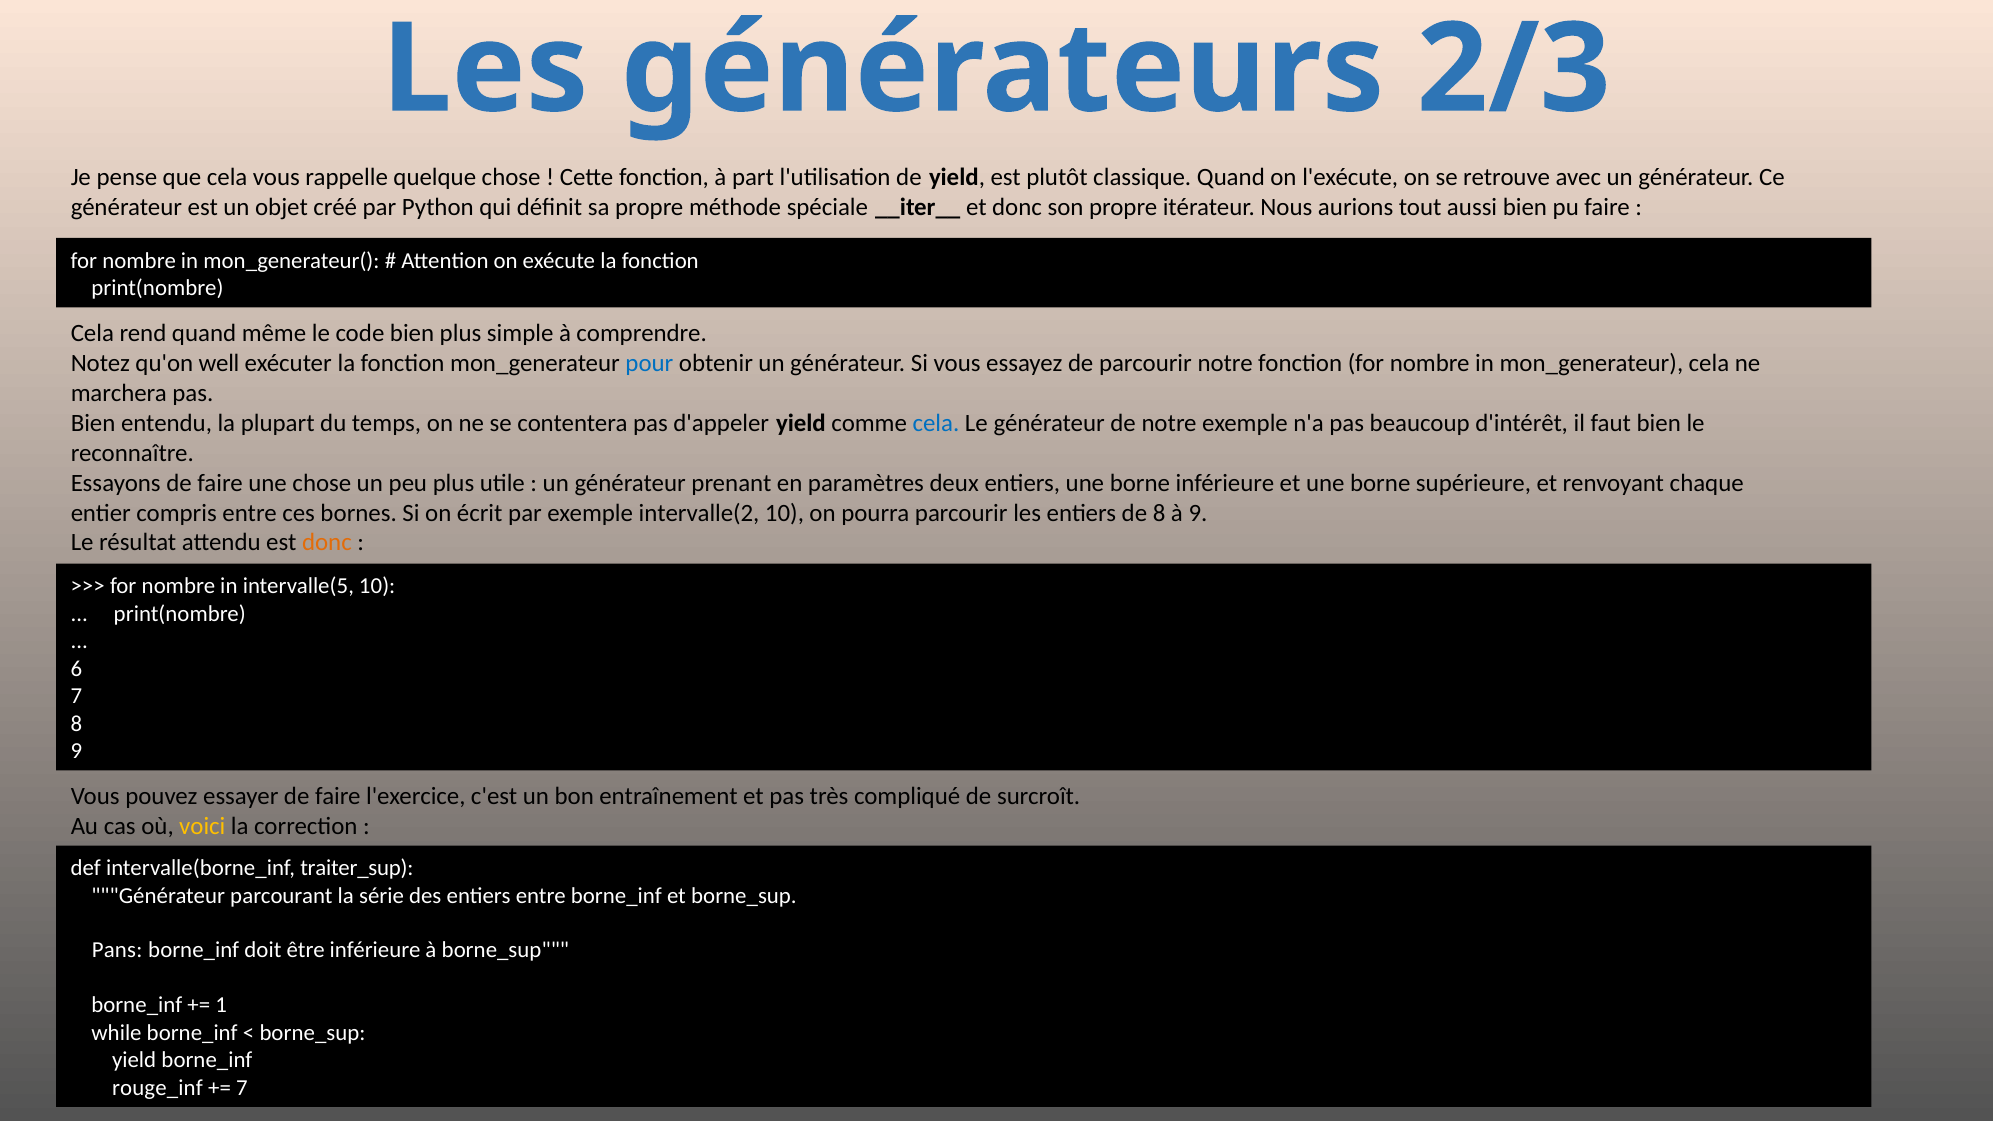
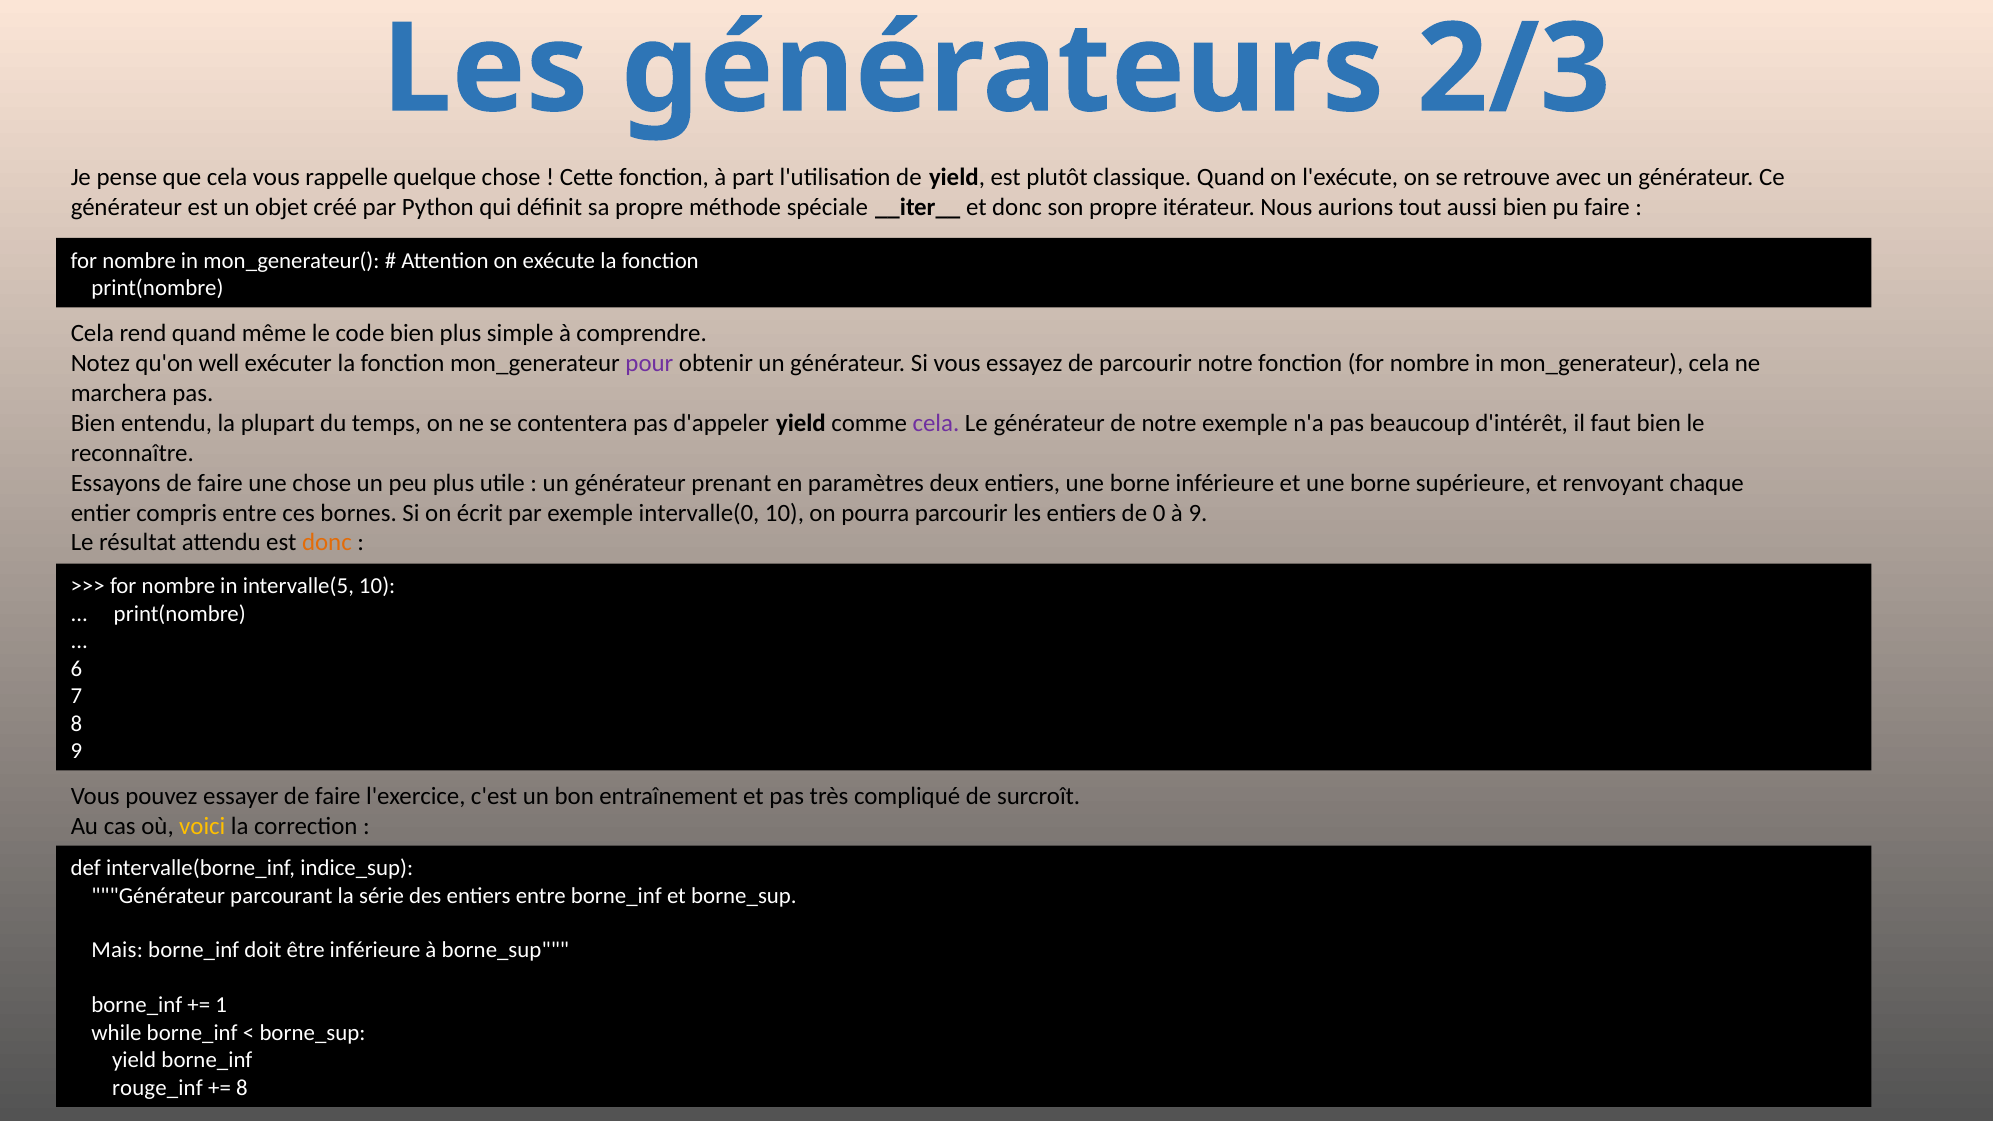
pour colour: blue -> purple
cela at (936, 423) colour: blue -> purple
intervalle(2: intervalle(2 -> intervalle(0
de 8: 8 -> 0
traiter_sup: traiter_sup -> indice_sup
Pans: Pans -> Mais
7 at (242, 1088): 7 -> 8
